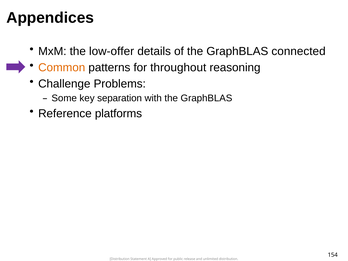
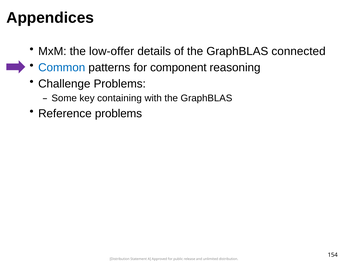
Common colour: orange -> blue
throughout: throughout -> component
separation: separation -> containing
Reference platforms: platforms -> problems
